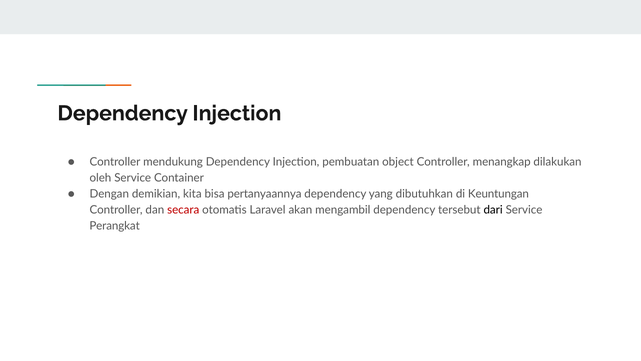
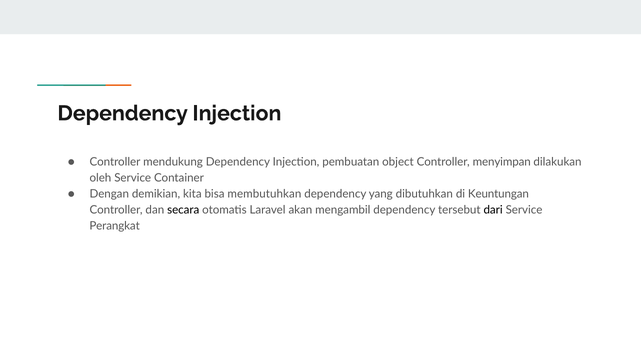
menangkap: menangkap -> menyimpan
pertanyaannya: pertanyaannya -> membutuhkan
secara colour: red -> black
